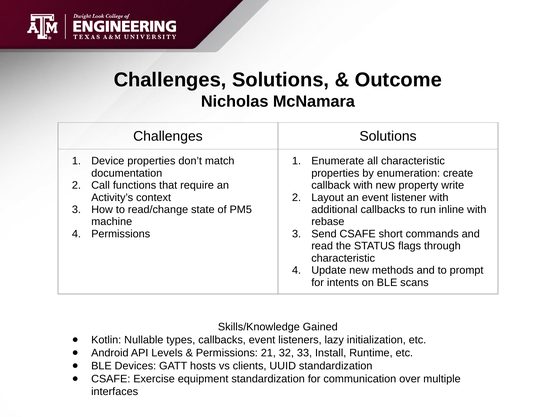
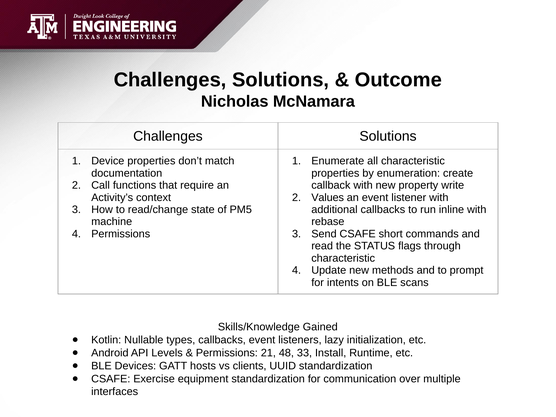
Layout: Layout -> Values
32: 32 -> 48
